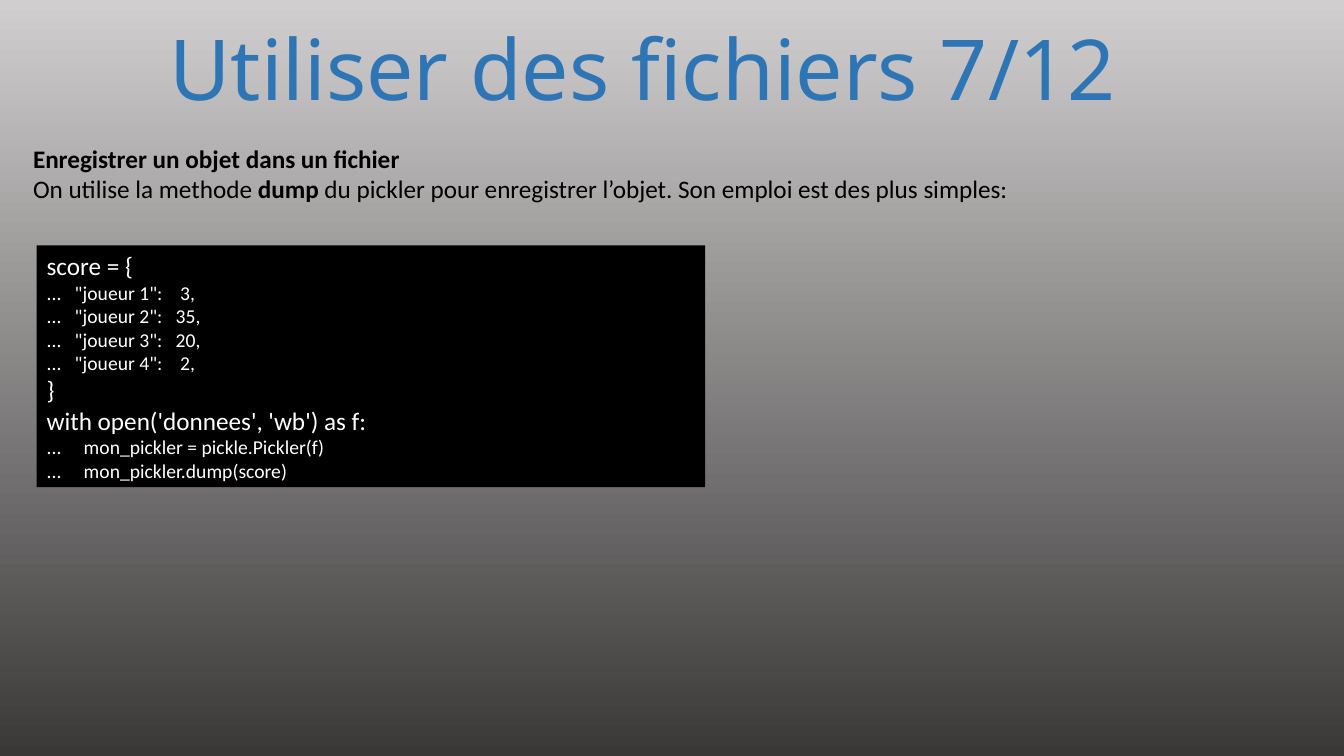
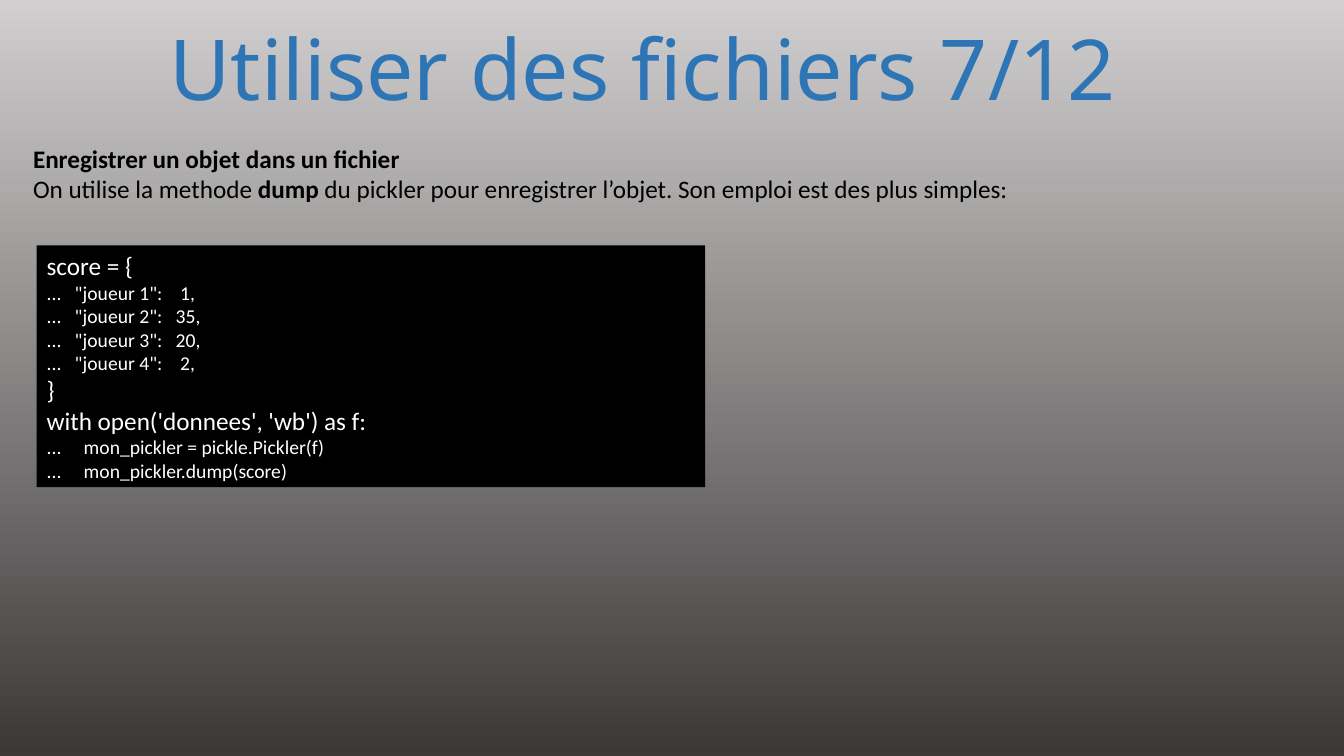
1 3: 3 -> 1
